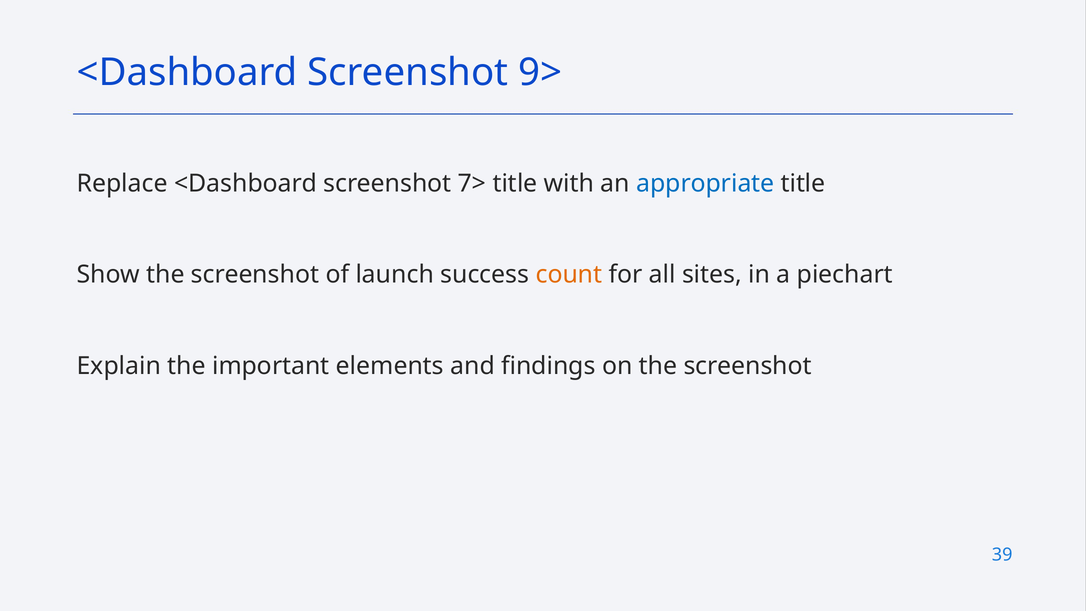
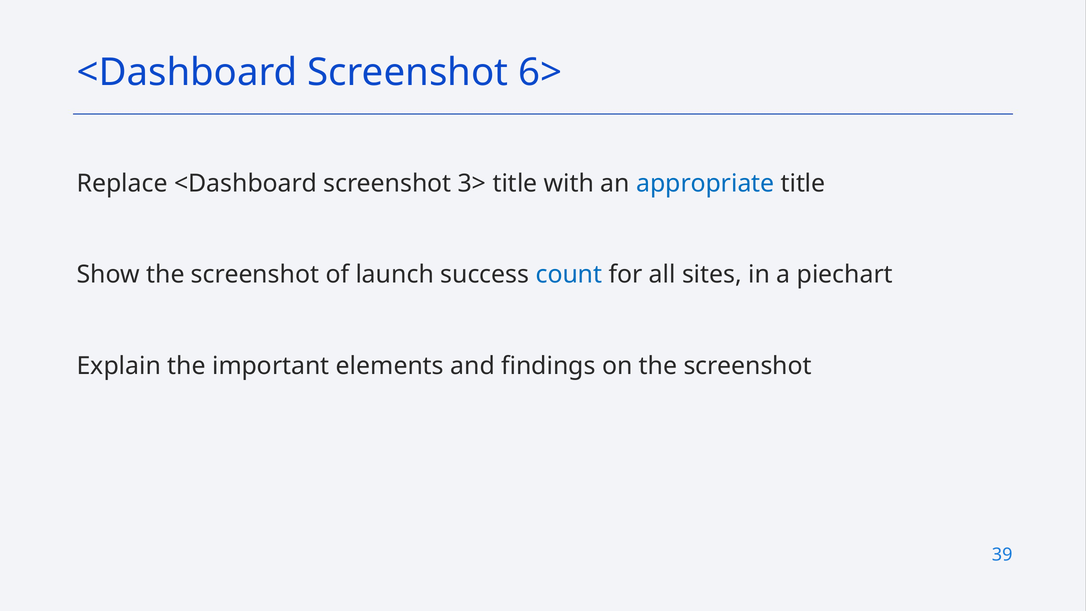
9>: 9> -> 6>
7>: 7> -> 3>
count colour: orange -> blue
